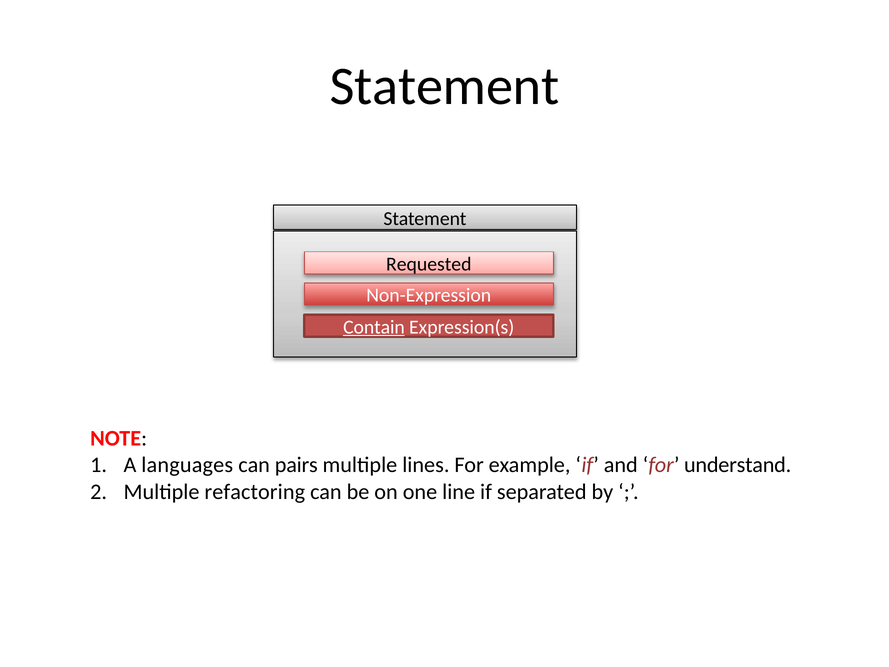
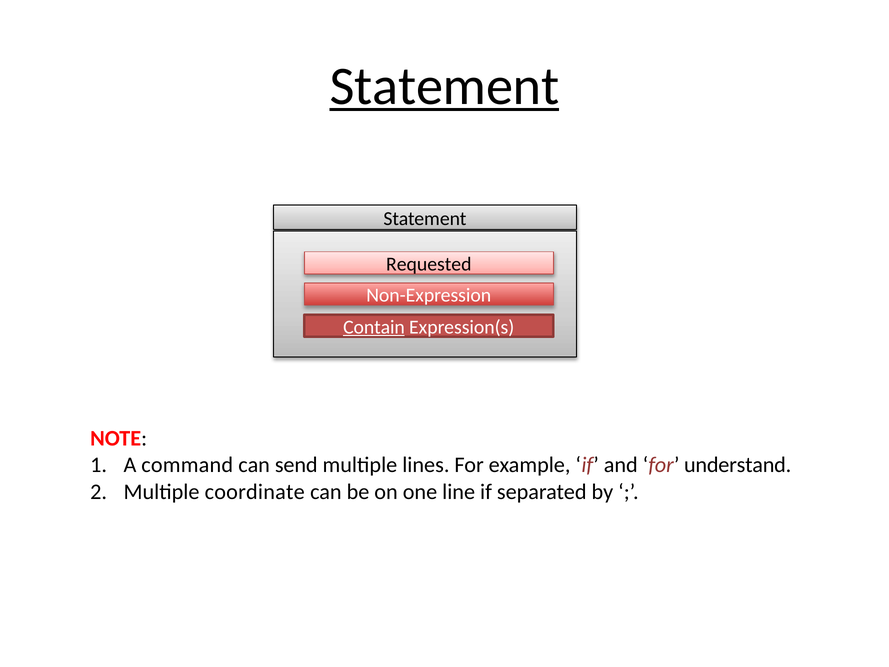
Statement at (445, 86) underline: none -> present
languages: languages -> command
pairs: pairs -> send
refactoring: refactoring -> coordinate
